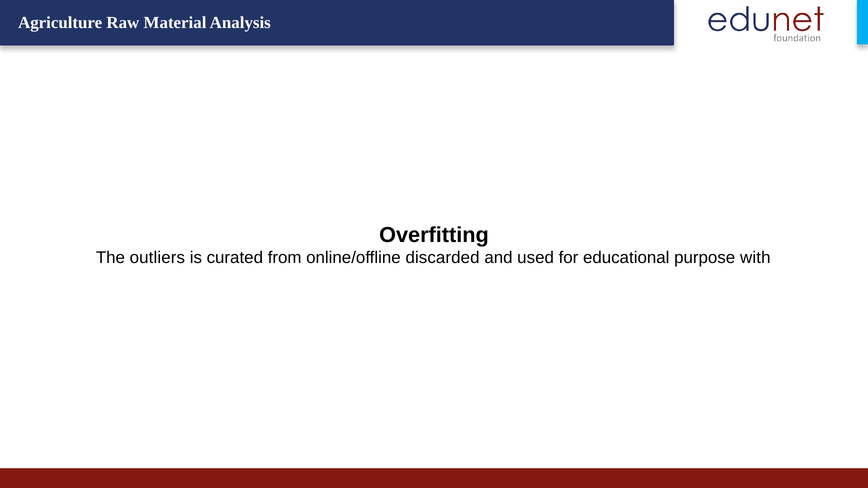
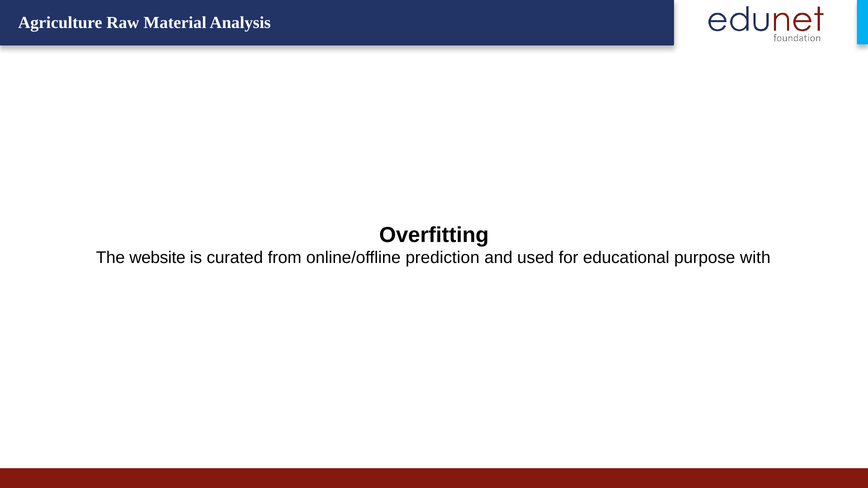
outliers: outliers -> website
discarded: discarded -> prediction
